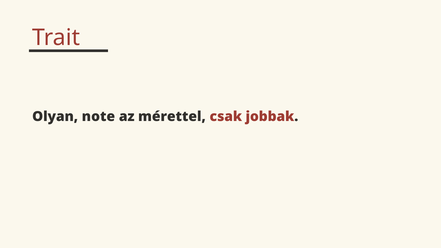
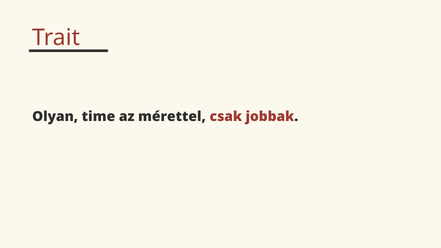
note: note -> time
